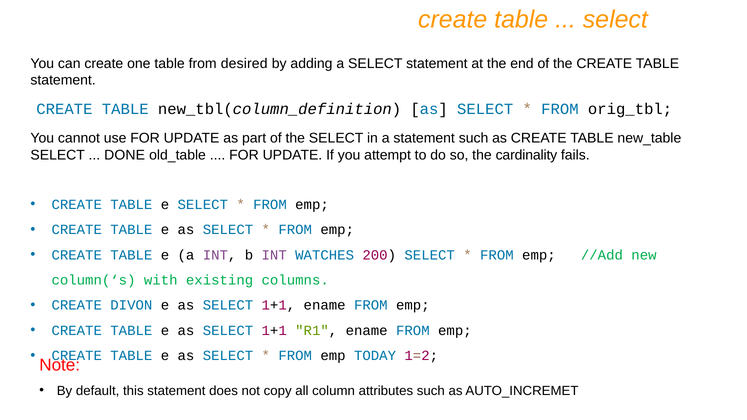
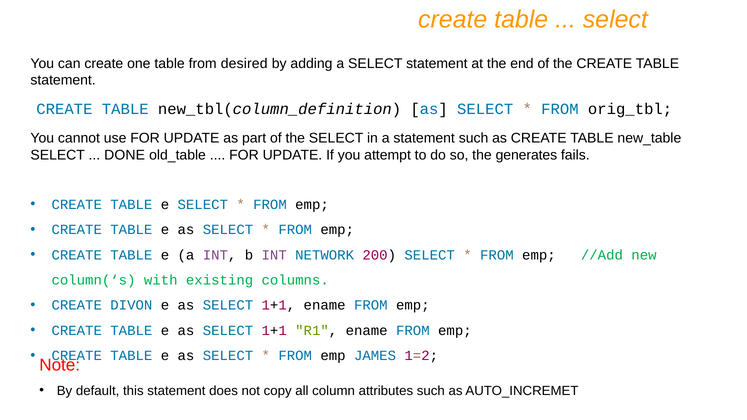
cardinality: cardinality -> generates
WATCHES: WATCHES -> NETWORK
TODAY: TODAY -> JAMES
